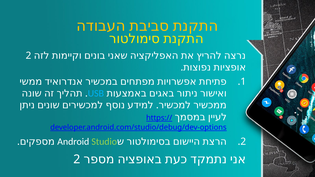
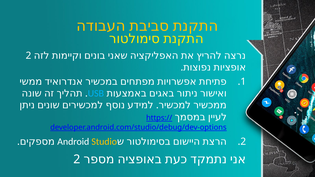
Studio colour: light green -> yellow
